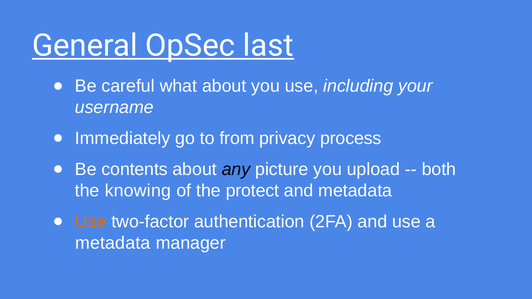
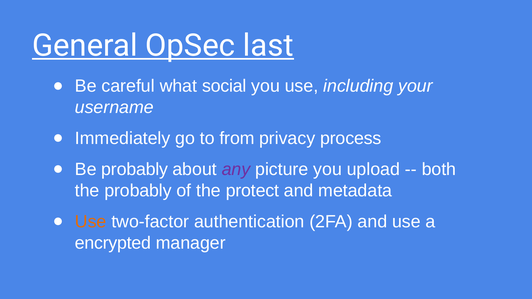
what about: about -> social
Be contents: contents -> probably
any colour: black -> purple
the knowing: knowing -> probably
metadata at (113, 243): metadata -> encrypted
